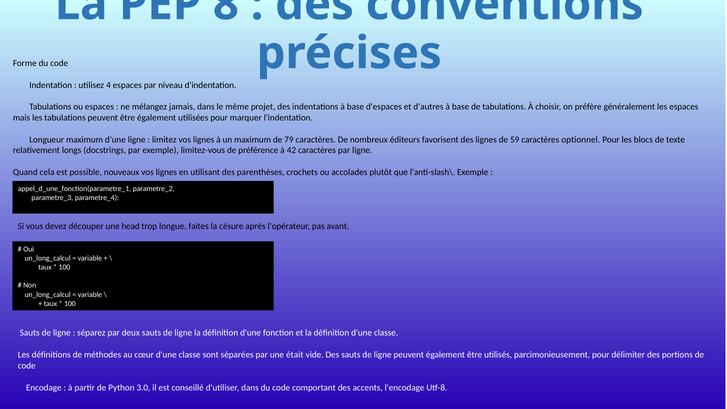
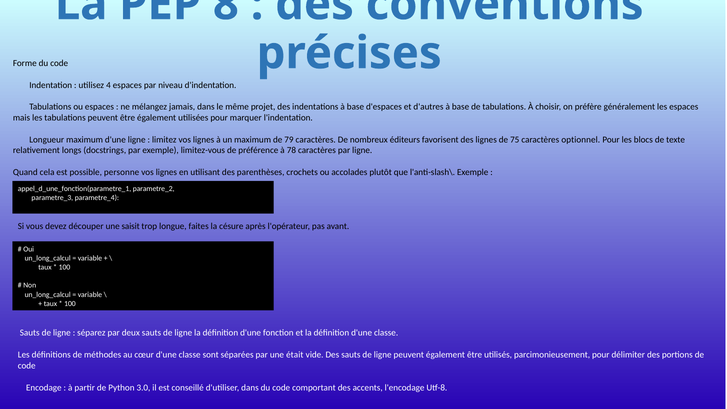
59: 59 -> 75
42: 42 -> 78
nouveaux: nouveaux -> personne
head: head -> saisit
